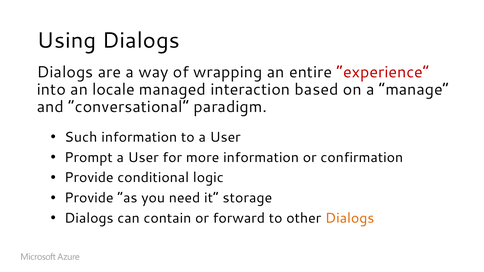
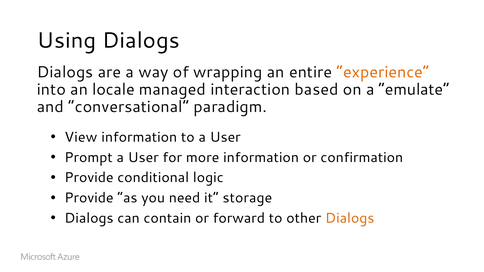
experience colour: red -> orange
manage: manage -> emulate
Such: Such -> View
